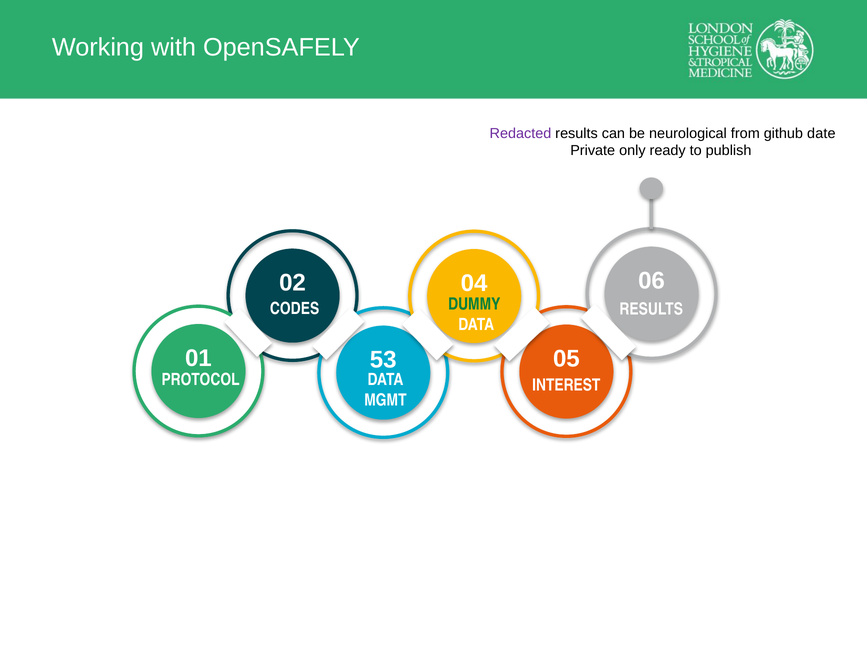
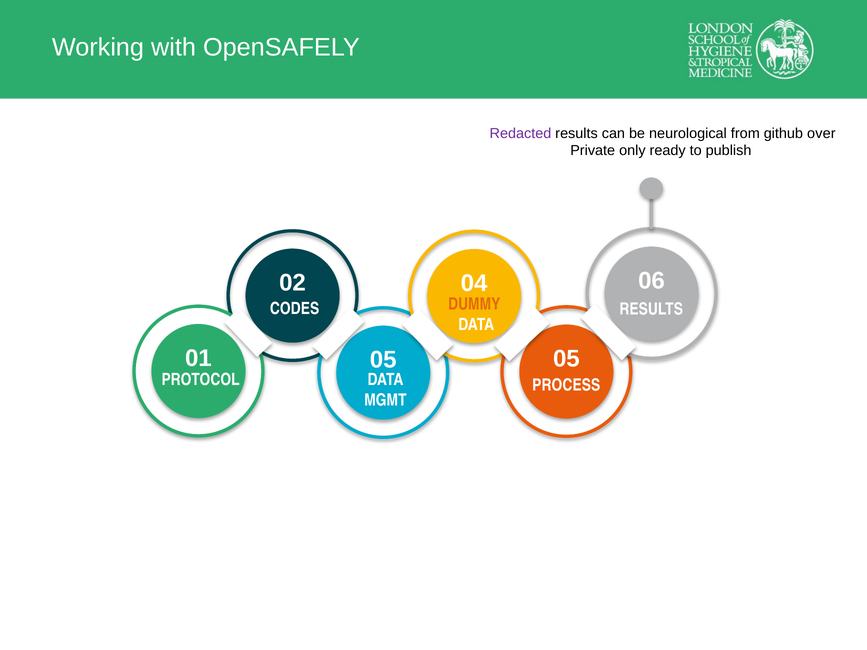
date: date -> over
DUMMY colour: green -> orange
01 53: 53 -> 05
INTEREST: INTEREST -> PROCESS
